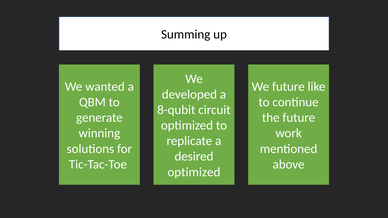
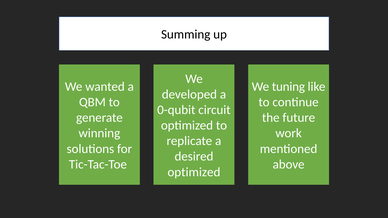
We future: future -> tuning
8-qubit: 8-qubit -> 0-qubit
